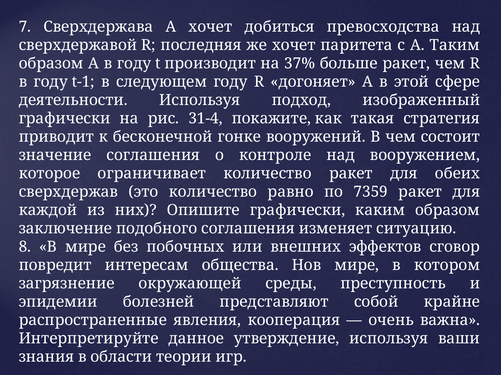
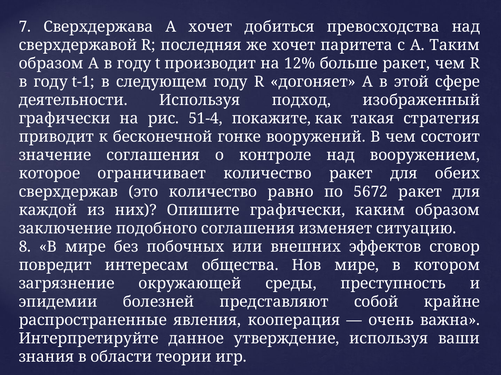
37%: 37% -> 12%
31-4: 31-4 -> 51-4
7359: 7359 -> 5672
